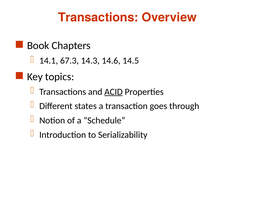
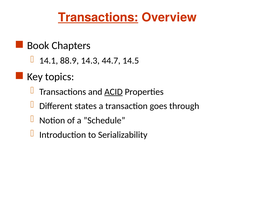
Transactions at (98, 18) underline: none -> present
67.3: 67.3 -> 88.9
14.6: 14.6 -> 44.7
